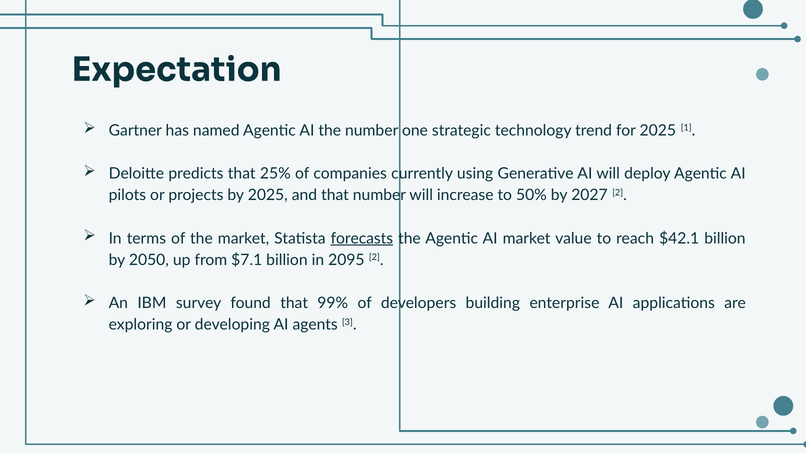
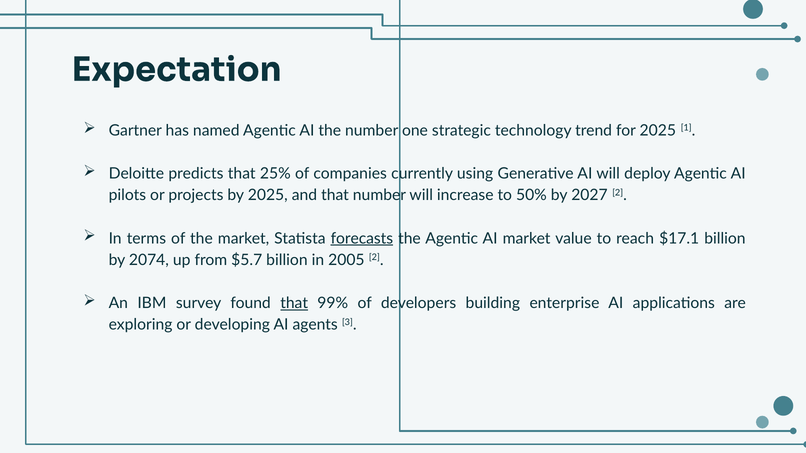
$42.1: $42.1 -> $17.1
2050: 2050 -> 2074
$7.1: $7.1 -> $5.7
2095: 2095 -> 2005
that at (294, 303) underline: none -> present
